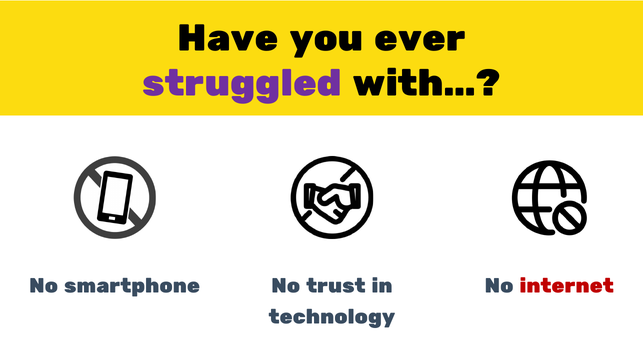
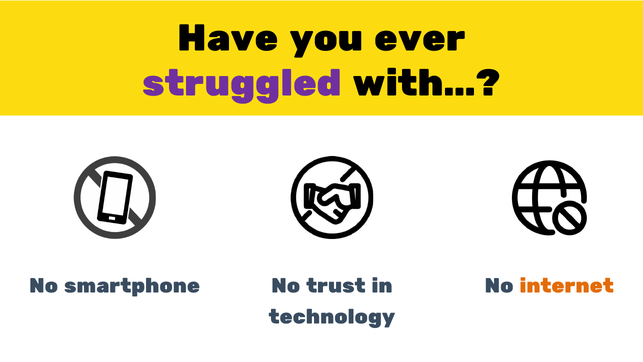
internet colour: red -> orange
